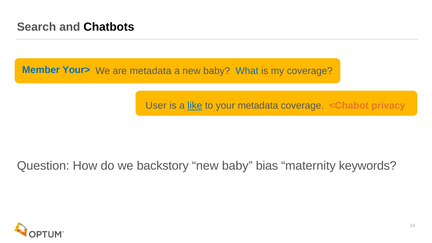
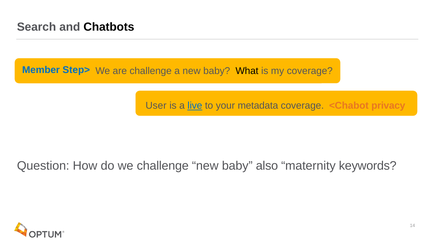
Your>: Your> -> Step>
are metadata: metadata -> challenge
What colour: blue -> black
like: like -> live
we backstory: backstory -> challenge
bias: bias -> also
